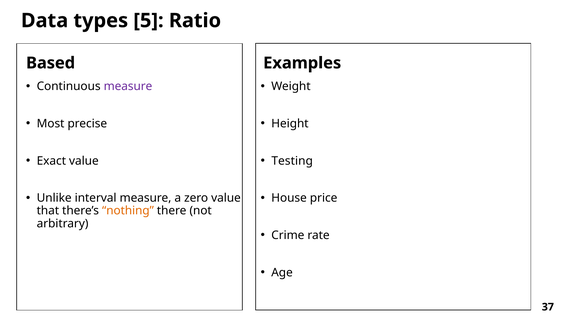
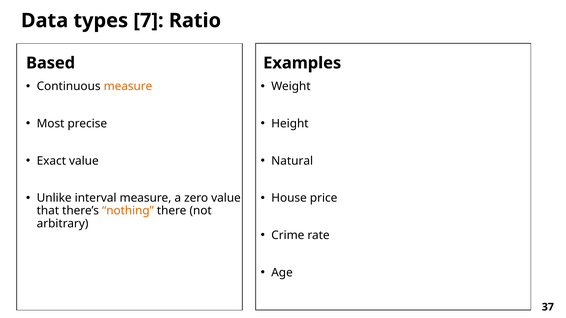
5: 5 -> 7
measure at (128, 86) colour: purple -> orange
Testing: Testing -> Natural
